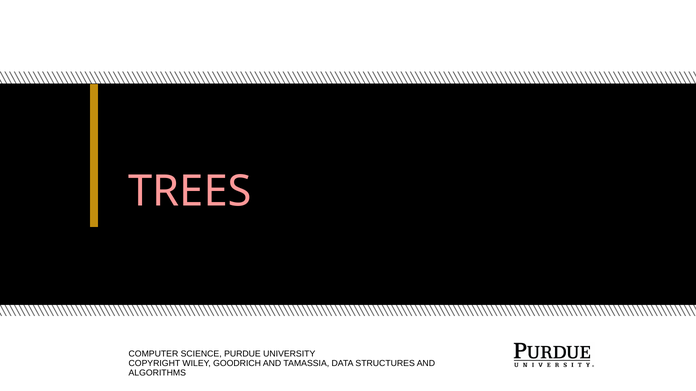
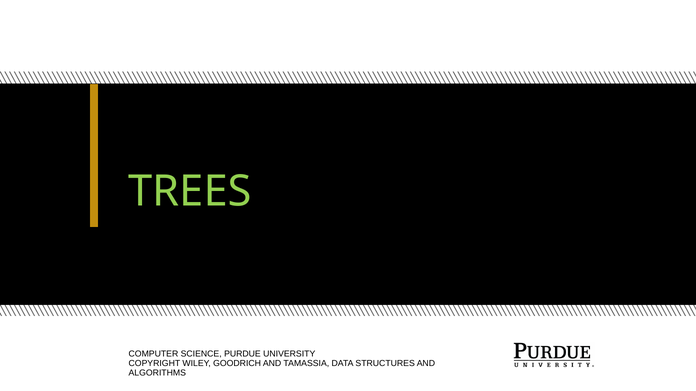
TREES colour: pink -> light green
